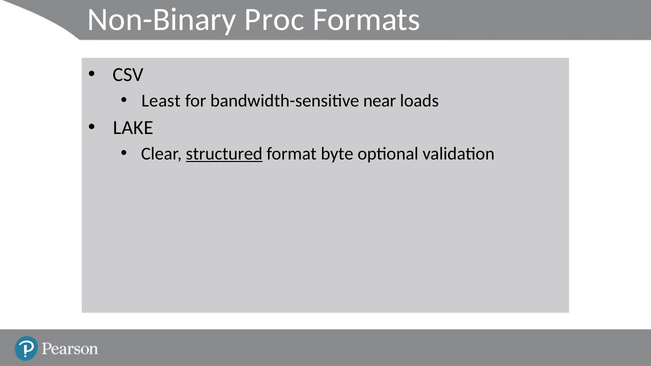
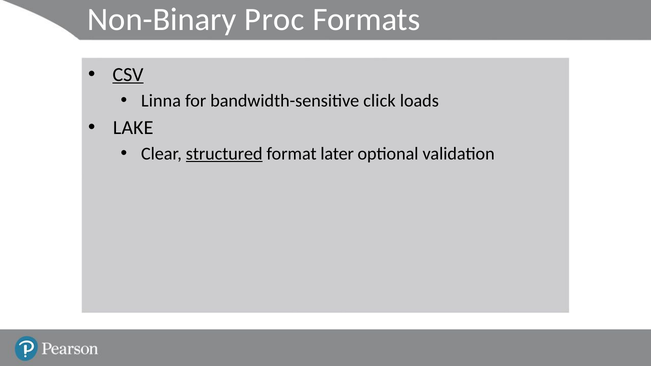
CSV underline: none -> present
Least: Least -> Linna
bandwidth-sensitive near: near -> click
byte: byte -> later
